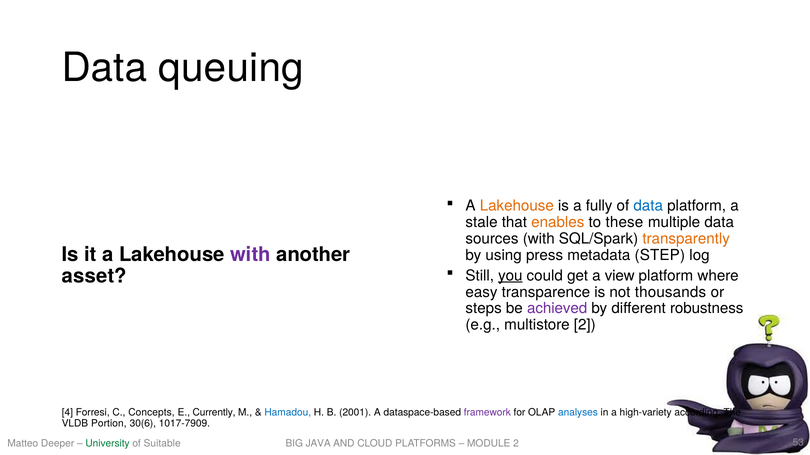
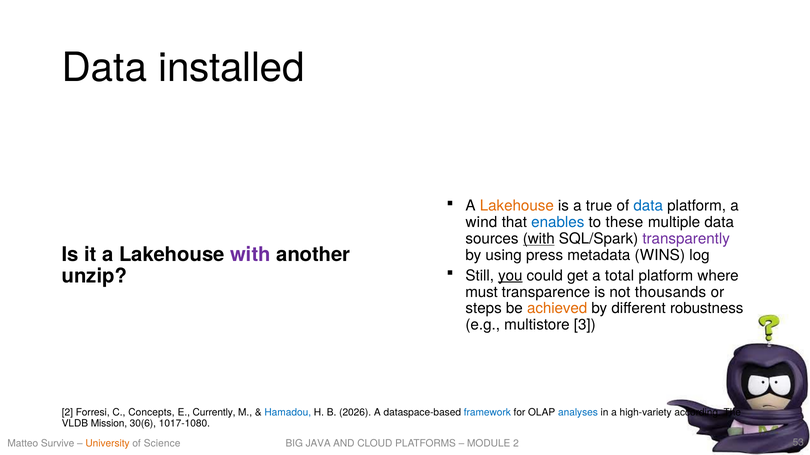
queuing: queuing -> installed
fully: fully -> true
stale: stale -> wind
enables colour: orange -> blue
with at (539, 239) underline: none -> present
transparently colour: orange -> purple
STEP: STEP -> WINS
view: view -> total
asset: asset -> unzip
easy: easy -> must
achieved colour: purple -> orange
multistore 2: 2 -> 3
4 at (67, 413): 4 -> 2
2001: 2001 -> 2026
framework colour: purple -> blue
Portion: Portion -> Mission
1017-7909: 1017-7909 -> 1017-1080
Deeper: Deeper -> Survive
University colour: green -> orange
Suitable: Suitable -> Science
